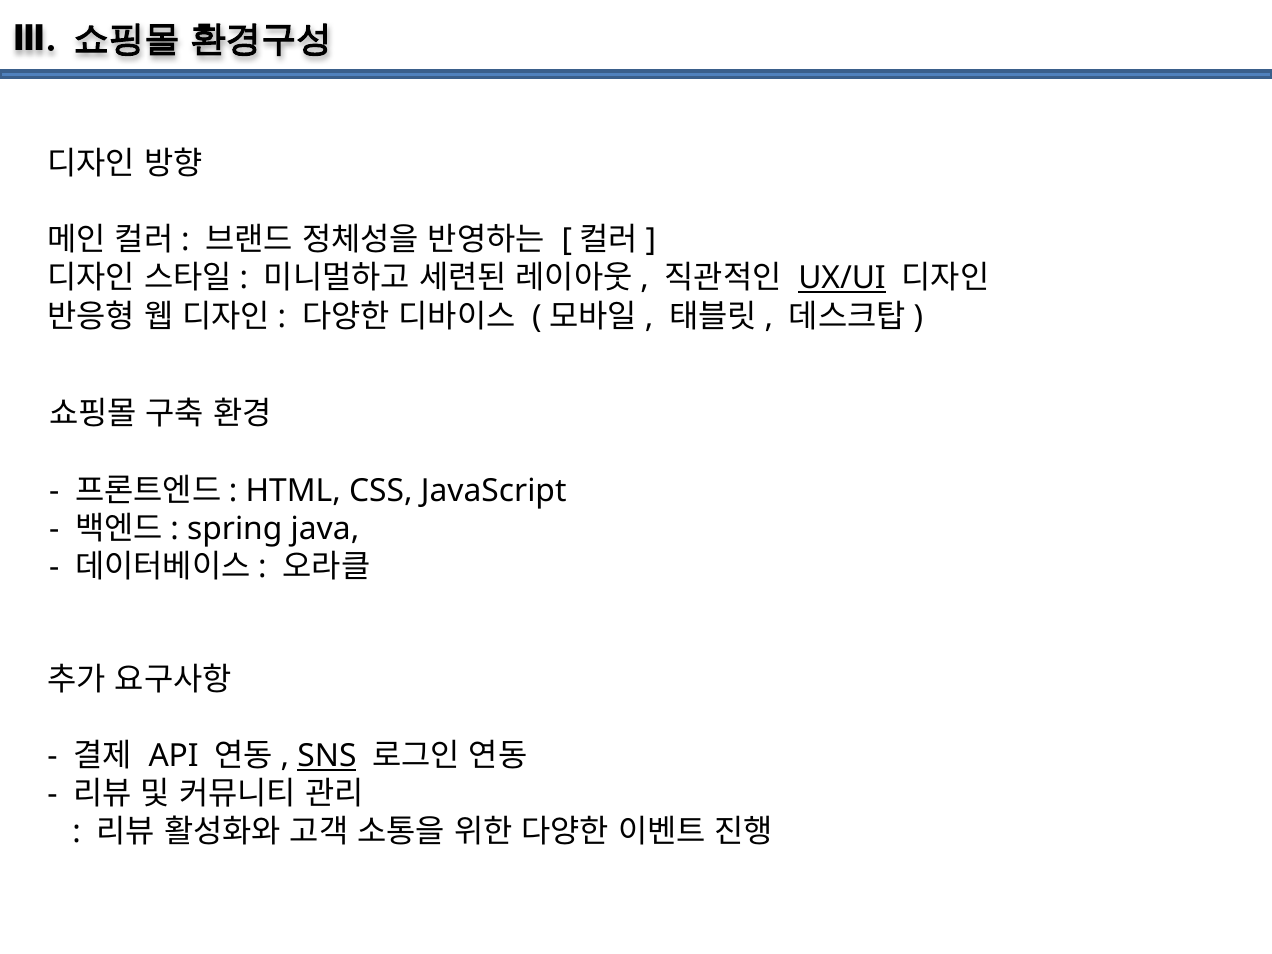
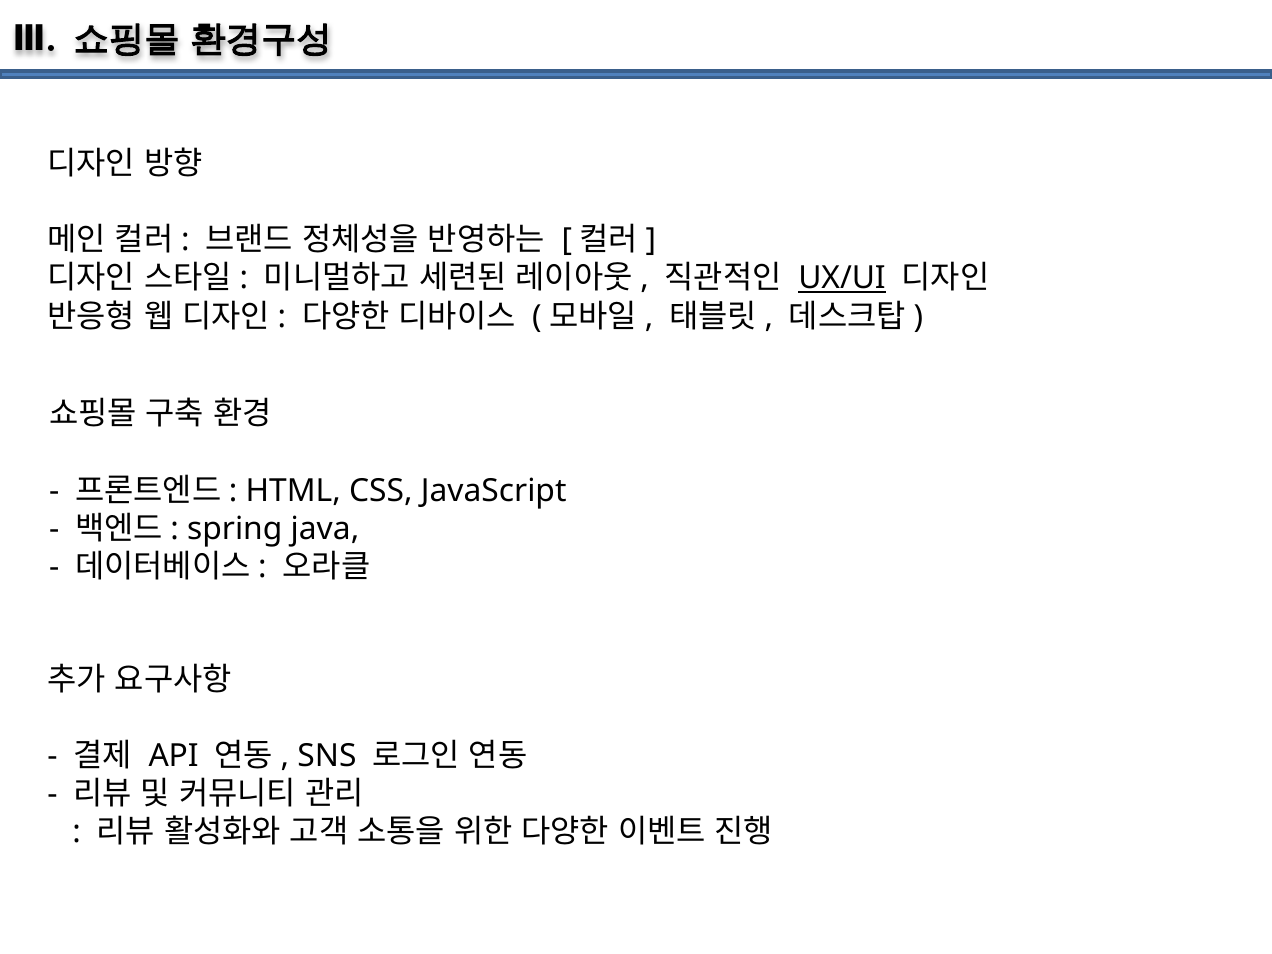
SNS underline: present -> none
